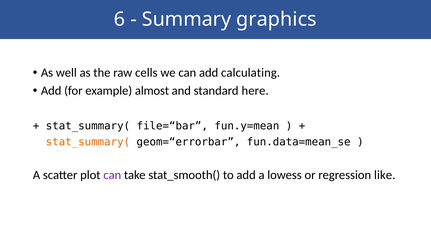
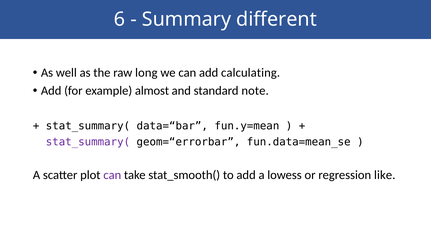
graphics: graphics -> different
cells: cells -> long
here: here -> note
file=“bar: file=“bar -> data=“bar
stat_summary( at (88, 142) colour: orange -> purple
